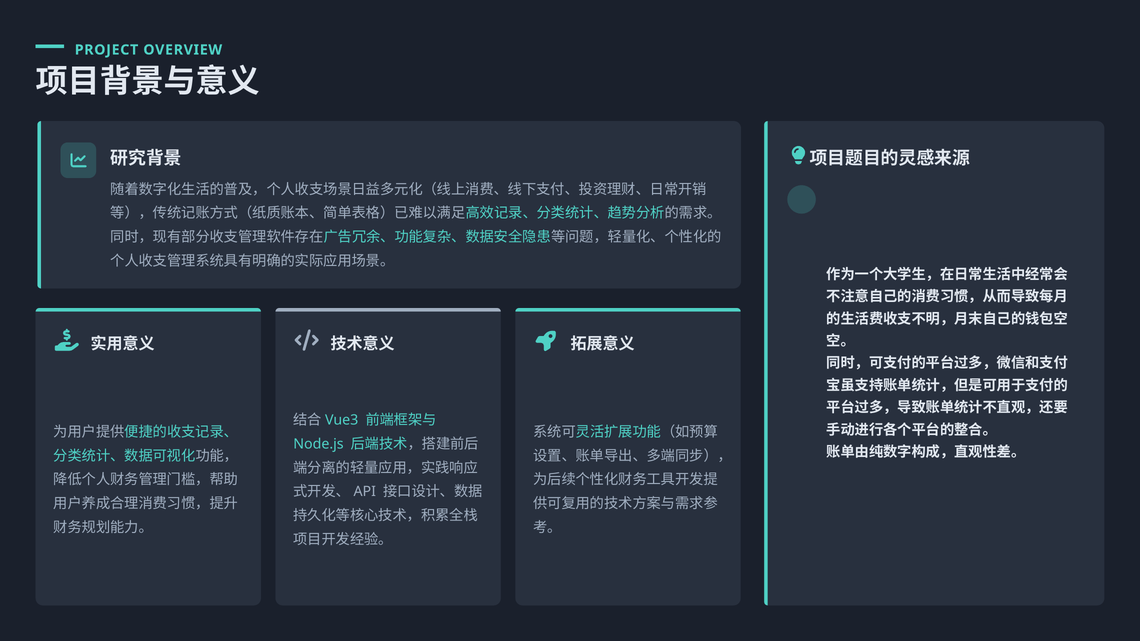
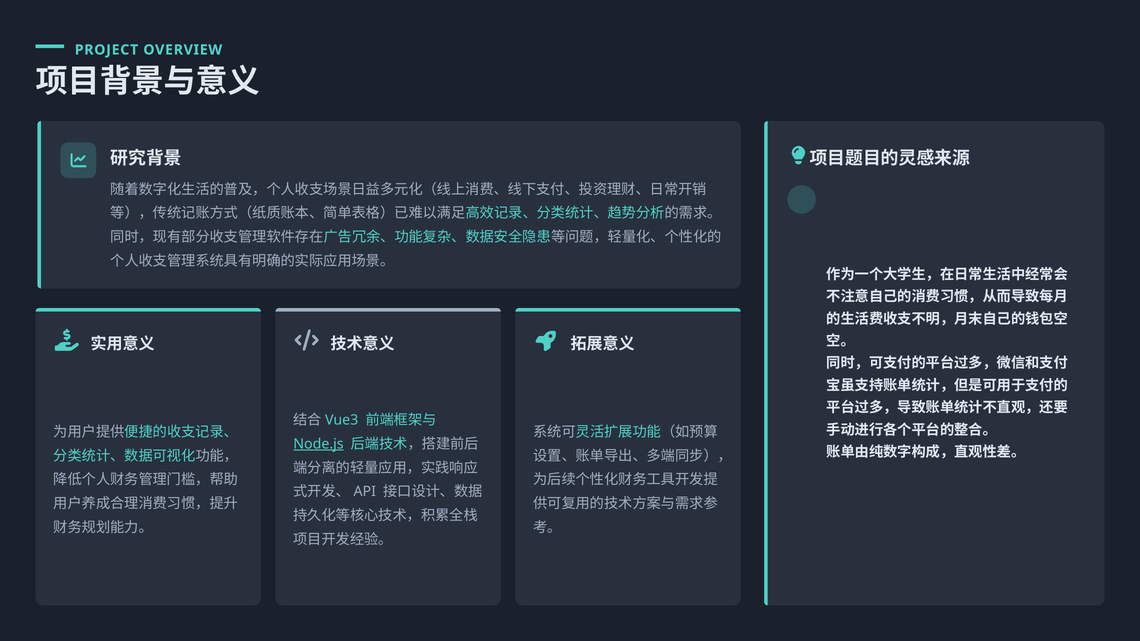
Node.js underline: none -> present
